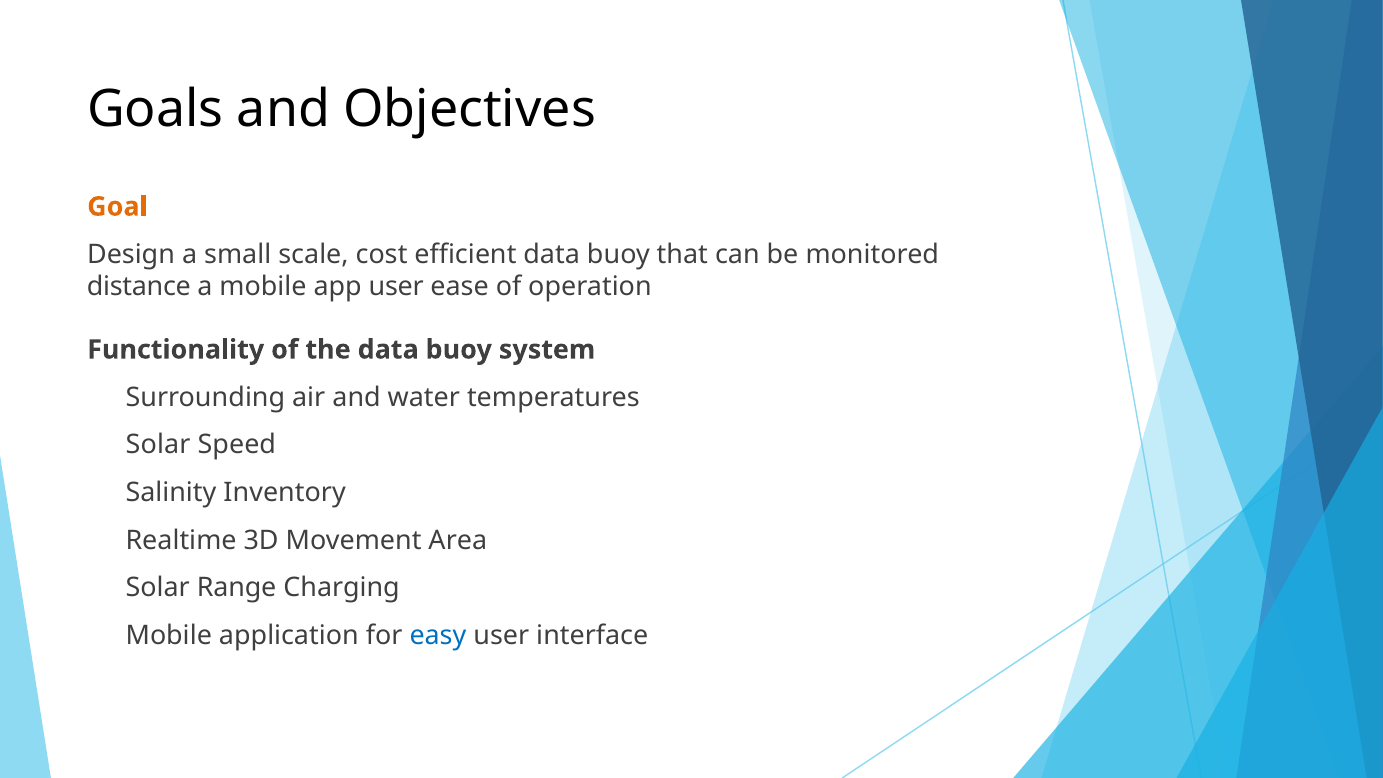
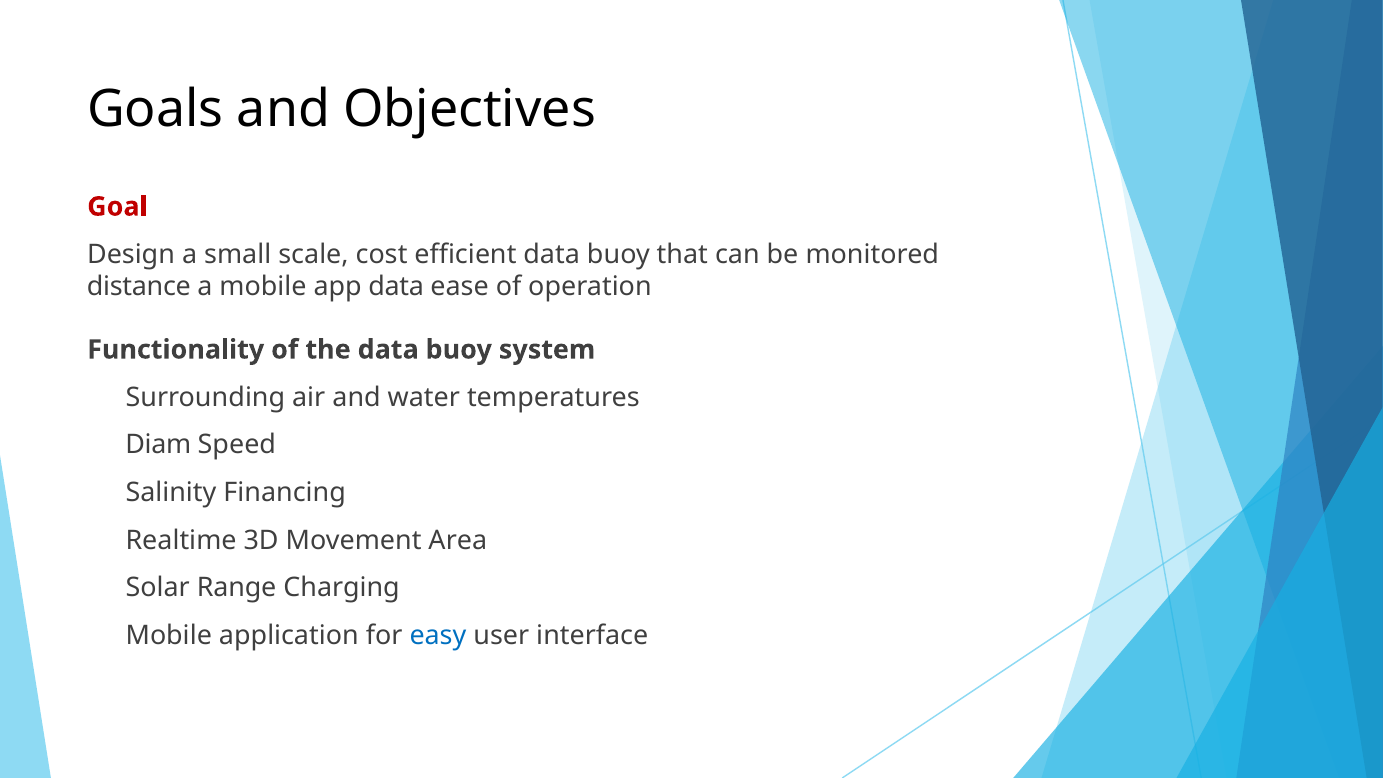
Goal colour: orange -> red
app user: user -> data
Solar at (158, 445): Solar -> Diam
Inventory: Inventory -> Financing
